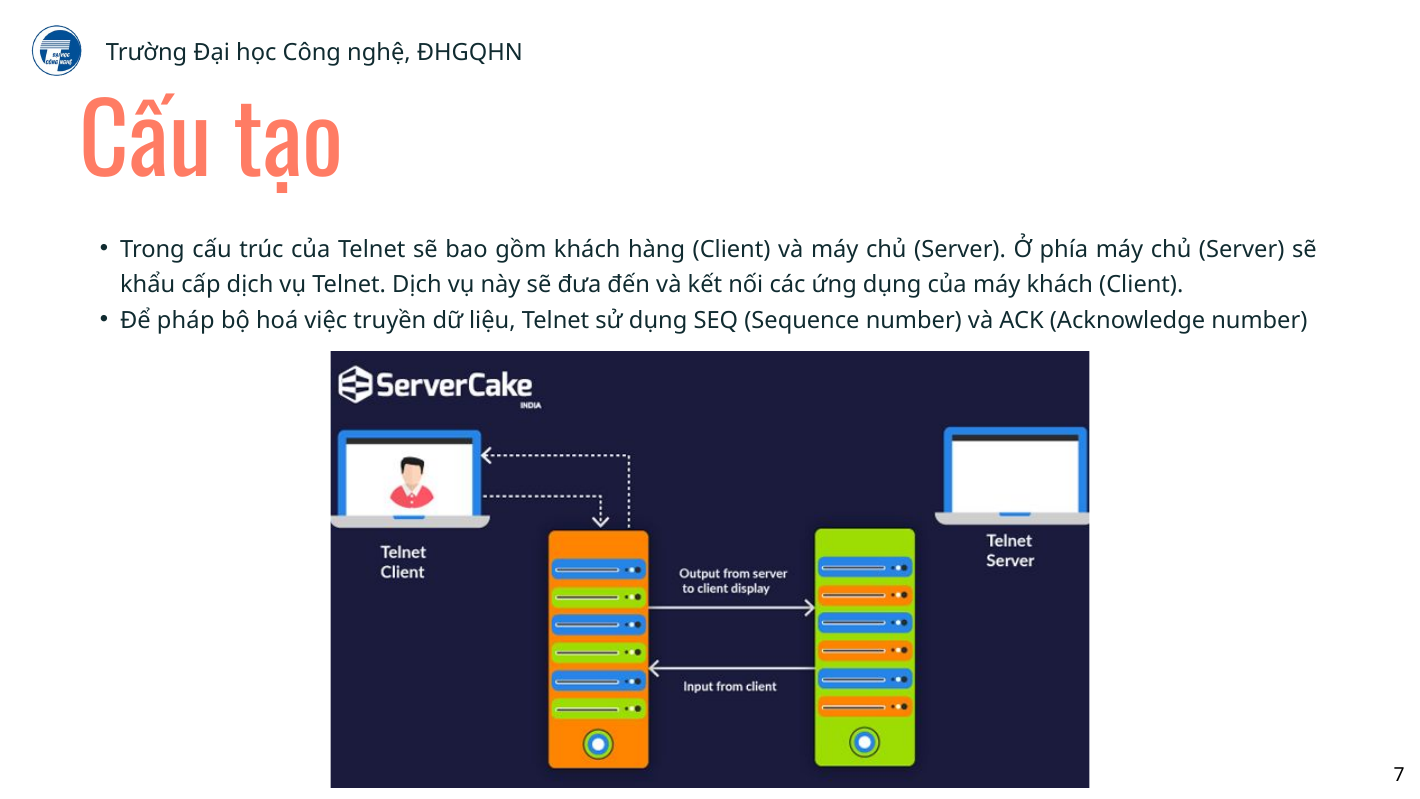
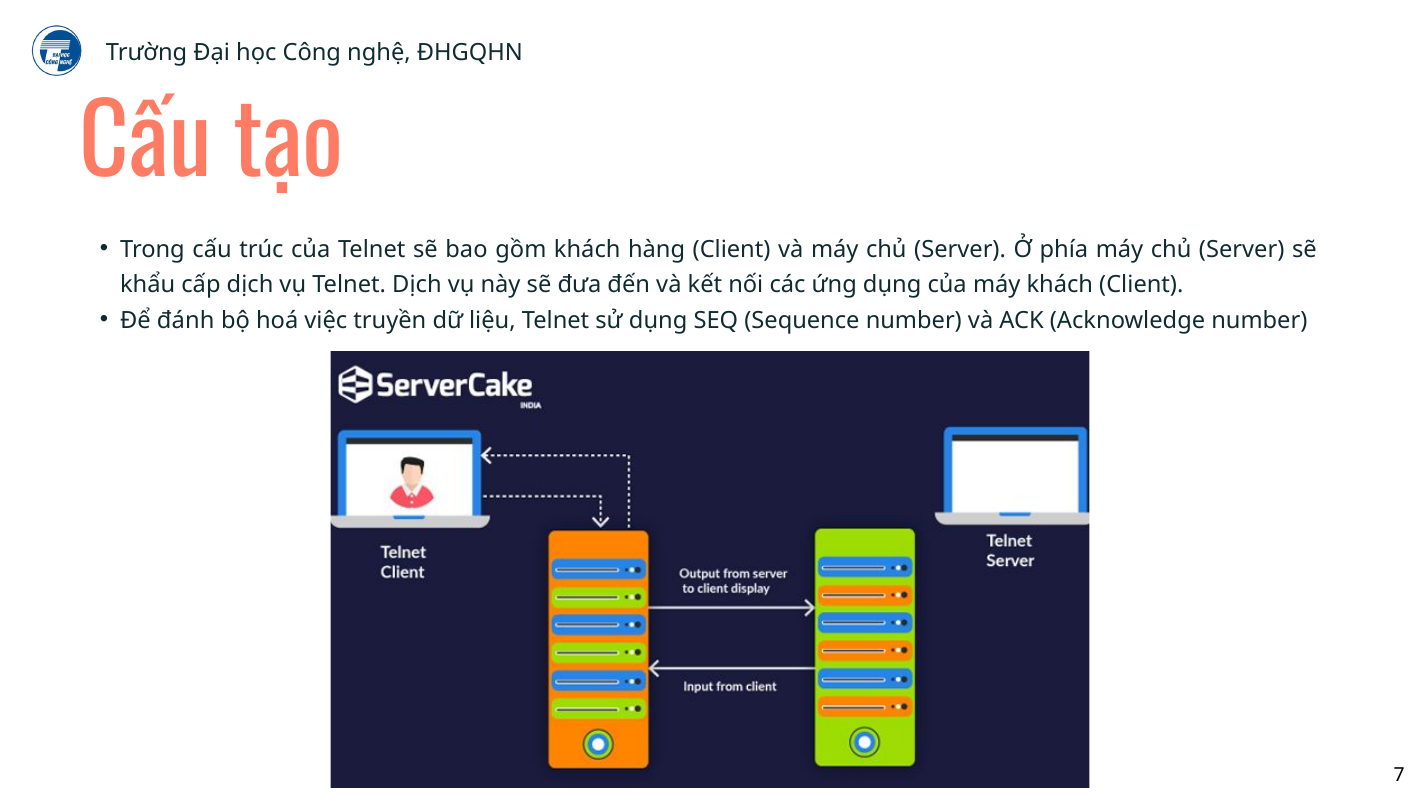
pháp: pháp -> đánh
